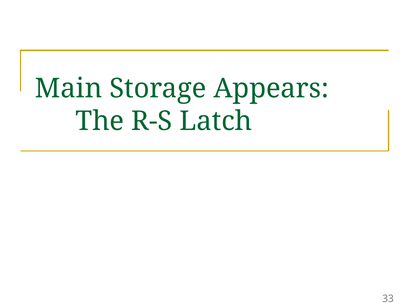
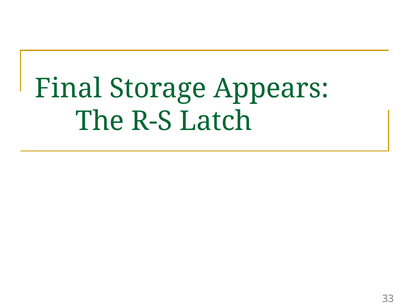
Main: Main -> Final
